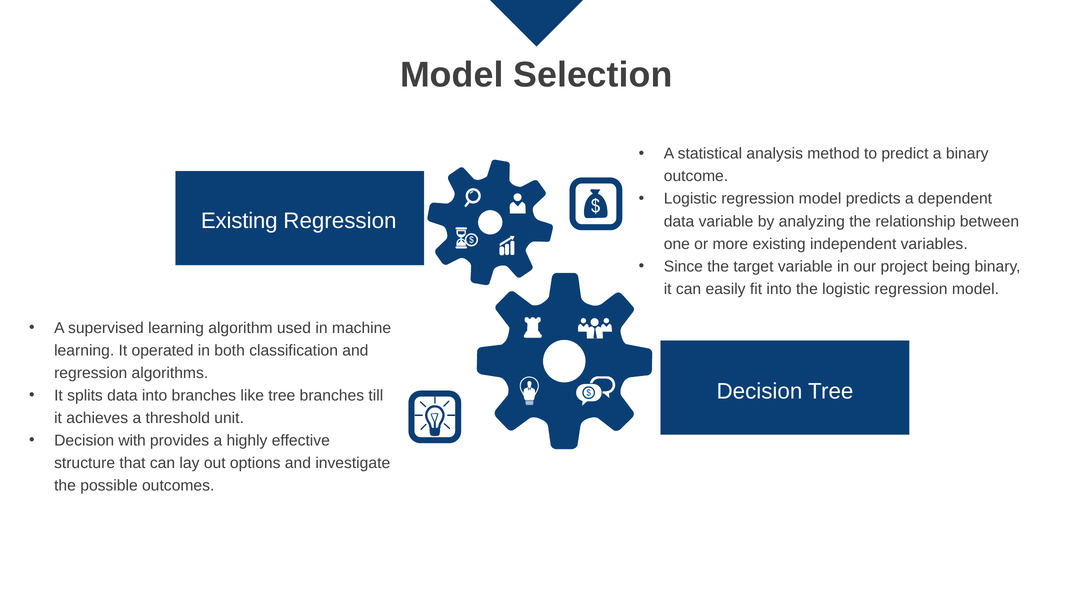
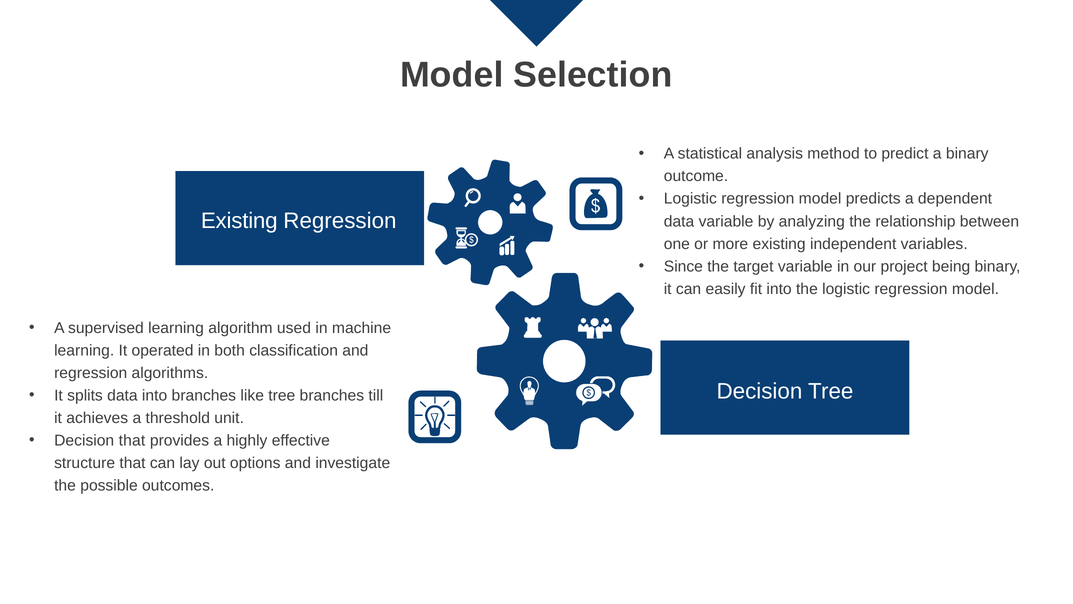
Decision with: with -> that
